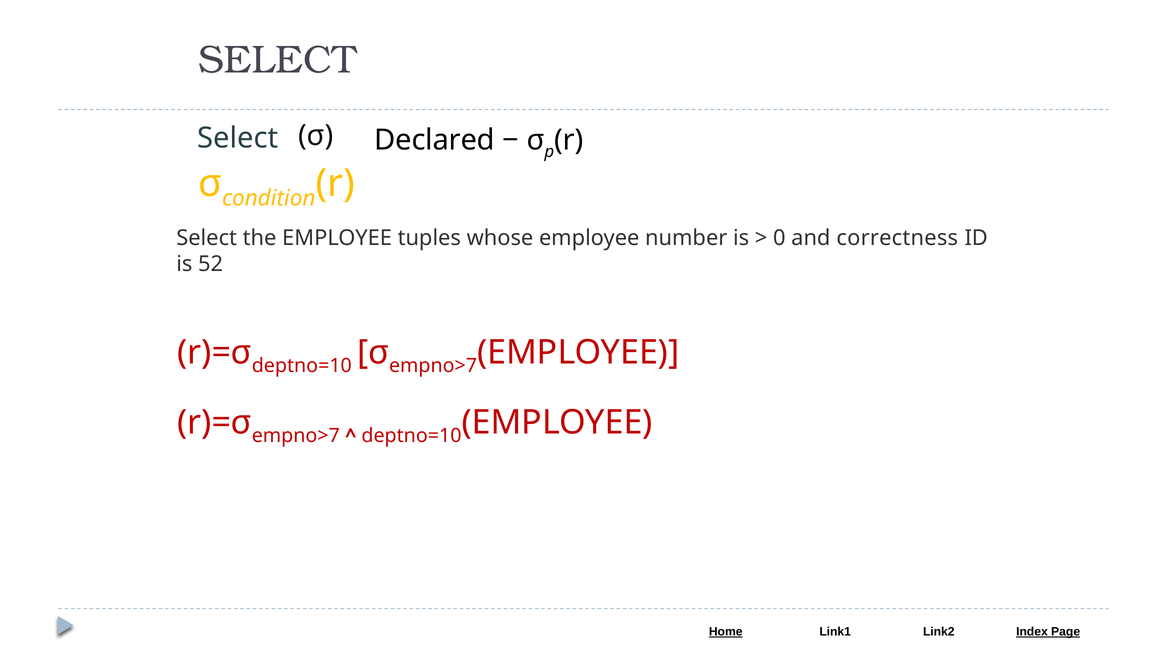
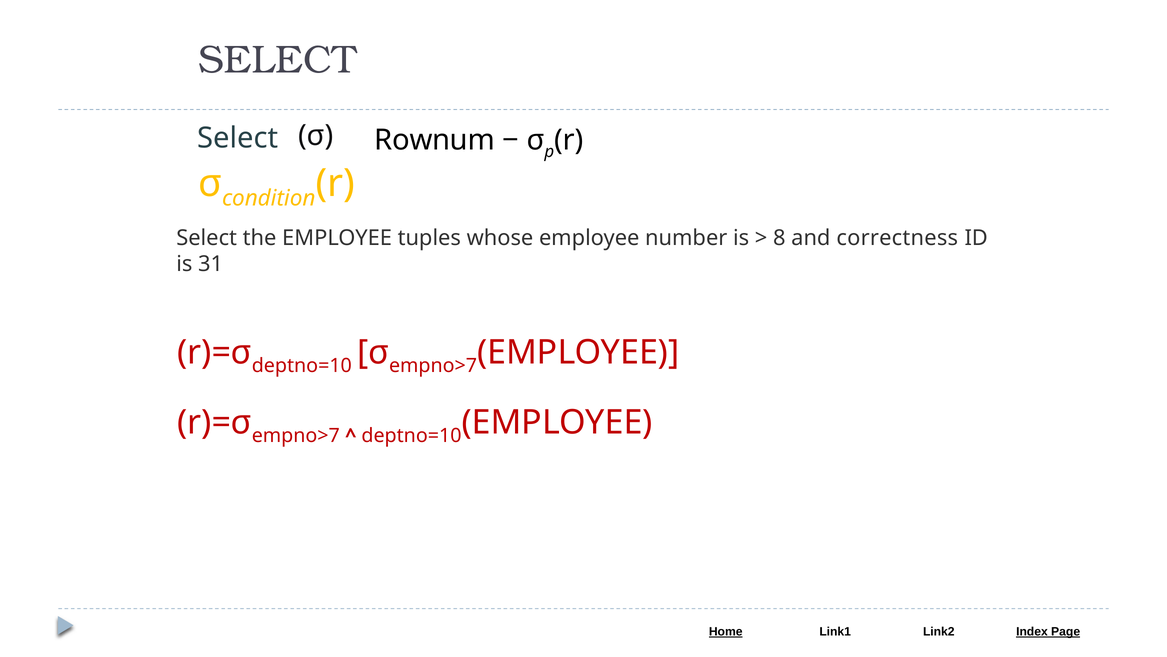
Declared: Declared -> Rownum
0: 0 -> 8
52: 52 -> 31
